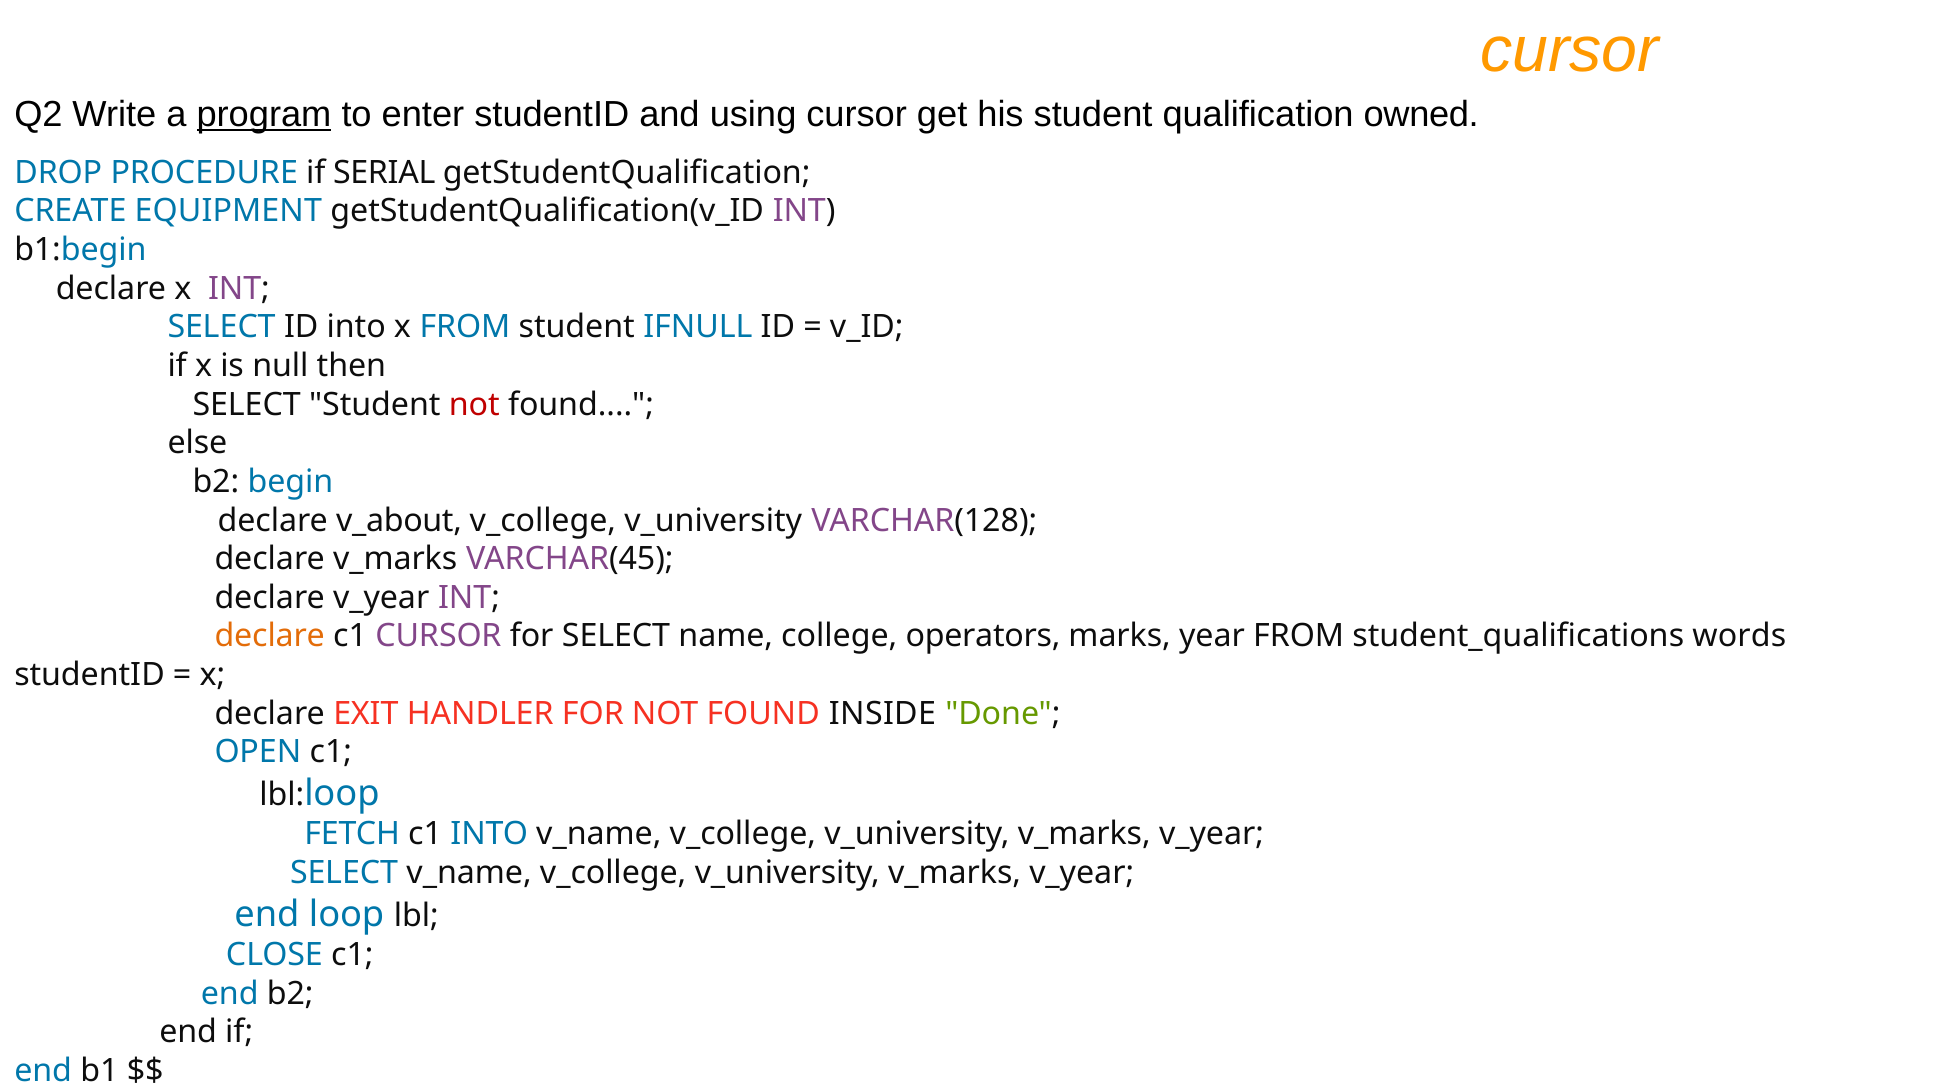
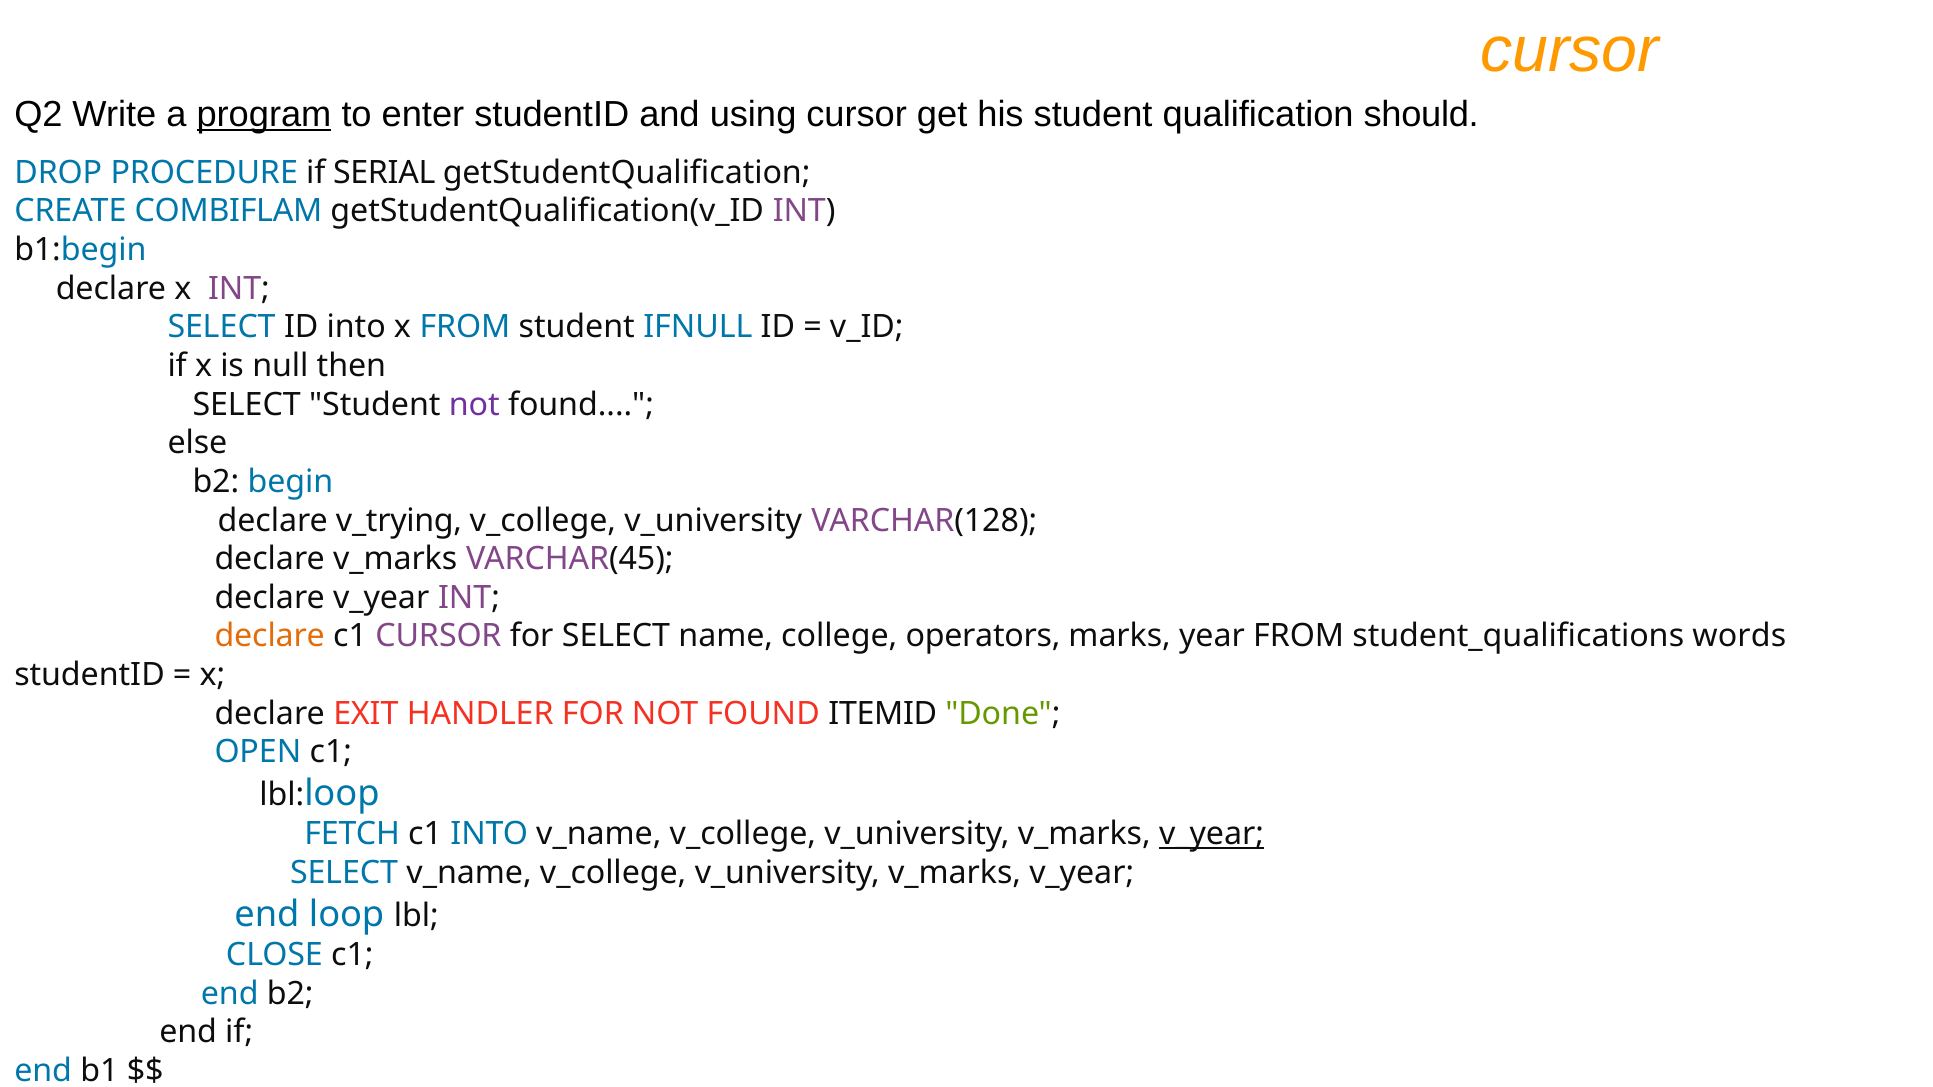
owned: owned -> should
EQUIPMENT: EQUIPMENT -> COMBIFLAM
not at (474, 405) colour: red -> purple
v_about: v_about -> v_trying
INSIDE: INSIDE -> ITEMID
v_year at (1212, 835) underline: none -> present
